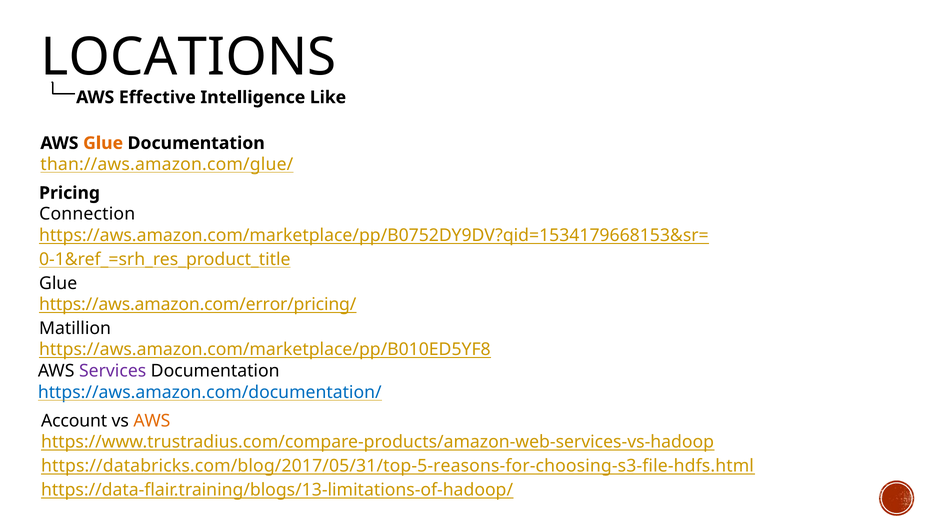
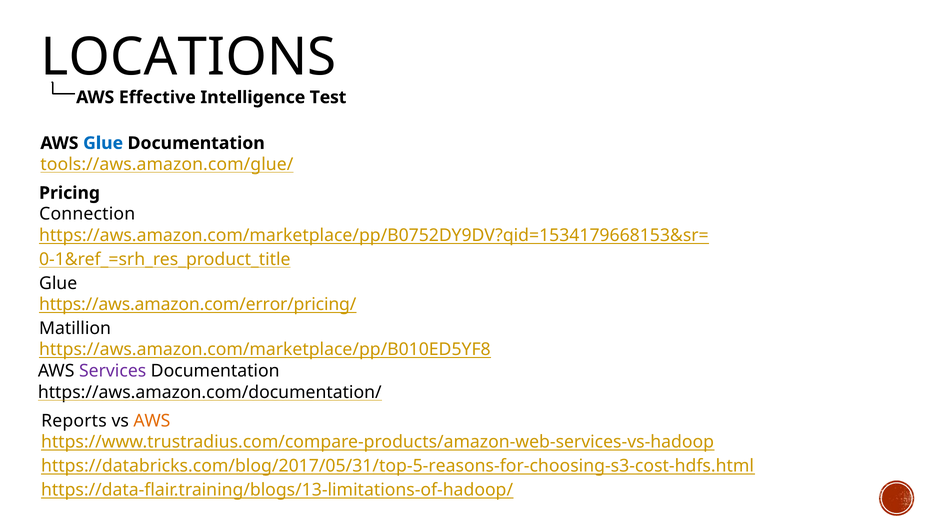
Like: Like -> Test
Glue at (103, 143) colour: orange -> blue
than://aws.amazon.com/glue/: than://aws.amazon.com/glue/ -> tools://aws.amazon.com/glue/
https://aws.amazon.com/documentation/ colour: blue -> black
Account: Account -> Reports
https://databricks.com/blog/2017/05/31/top-5-reasons-for-choosing-s3-file-hdfs.html: https://databricks.com/blog/2017/05/31/top-5-reasons-for-choosing-s3-file-hdfs.html -> https://databricks.com/blog/2017/05/31/top-5-reasons-for-choosing-s3-cost-hdfs.html
